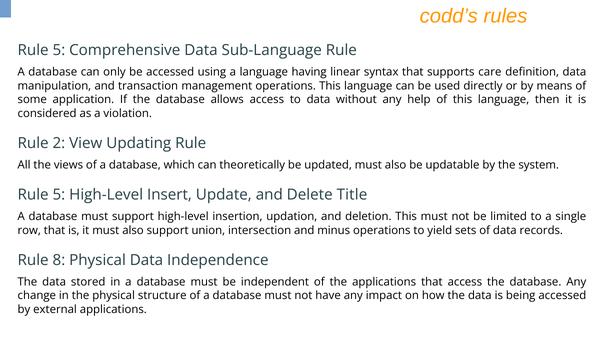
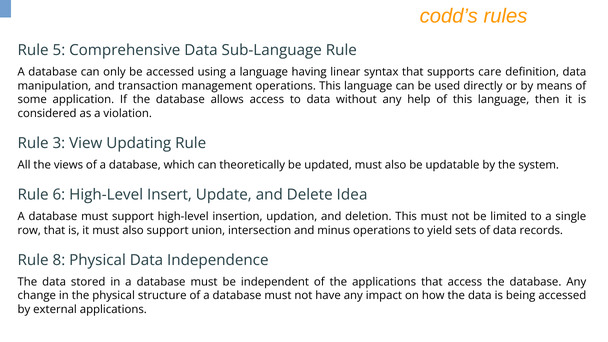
2: 2 -> 3
5 at (59, 195): 5 -> 6
Title: Title -> Idea
